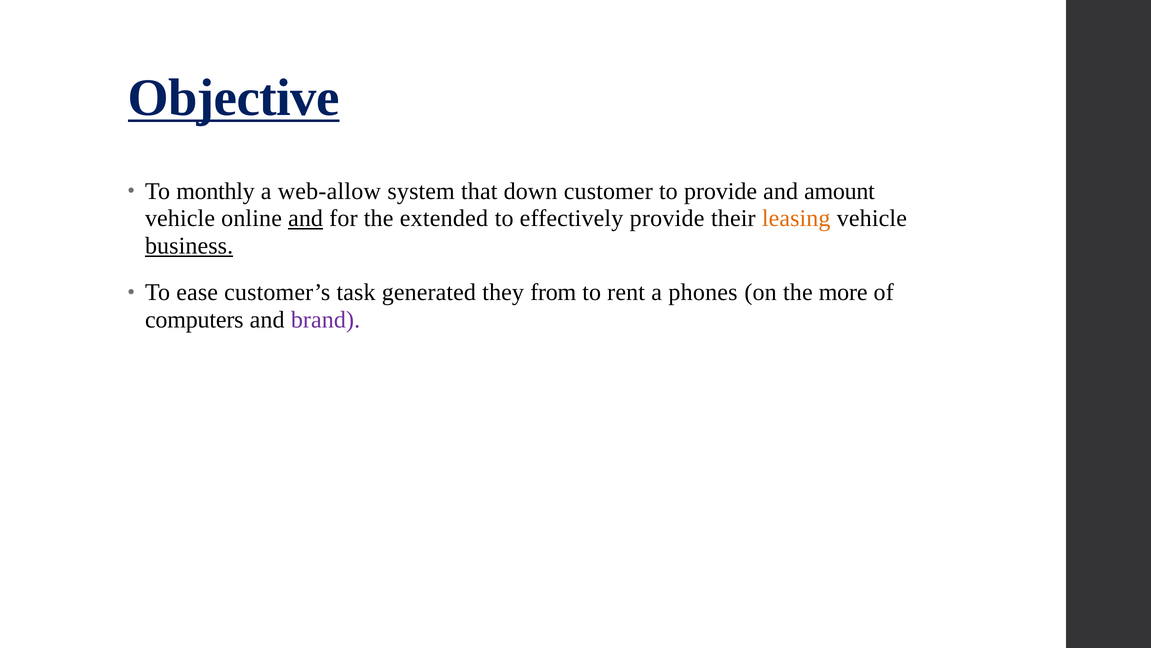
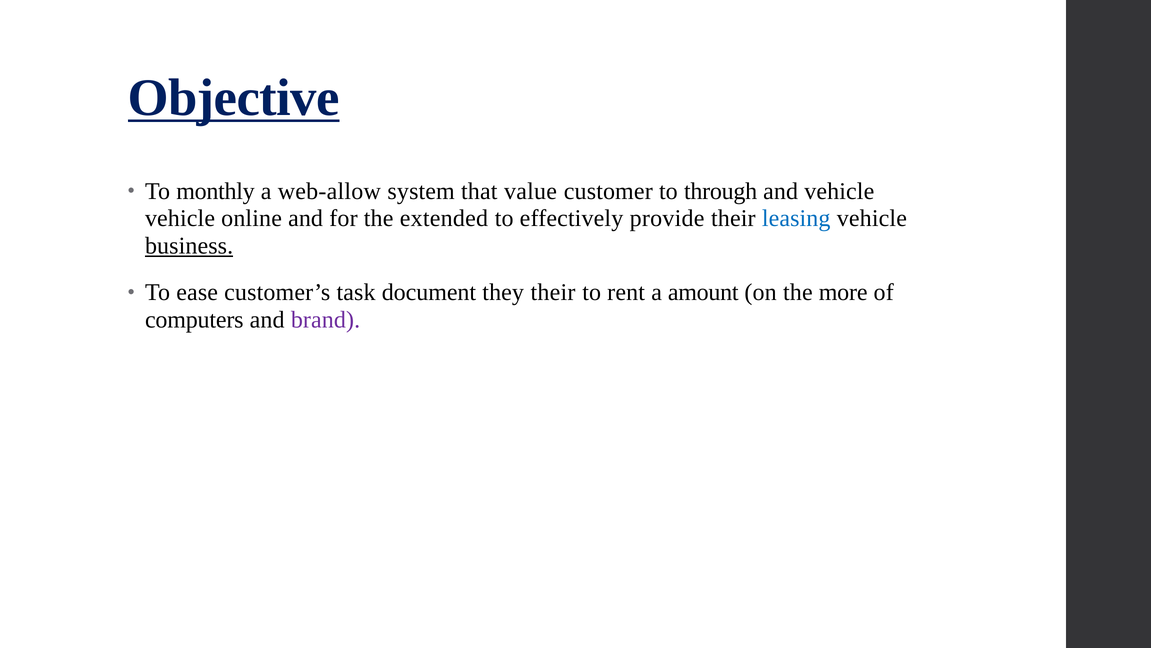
down: down -> value
to provide: provide -> through
and amount: amount -> vehicle
and at (306, 218) underline: present -> none
leasing colour: orange -> blue
generated: generated -> document
they from: from -> their
phones: phones -> amount
